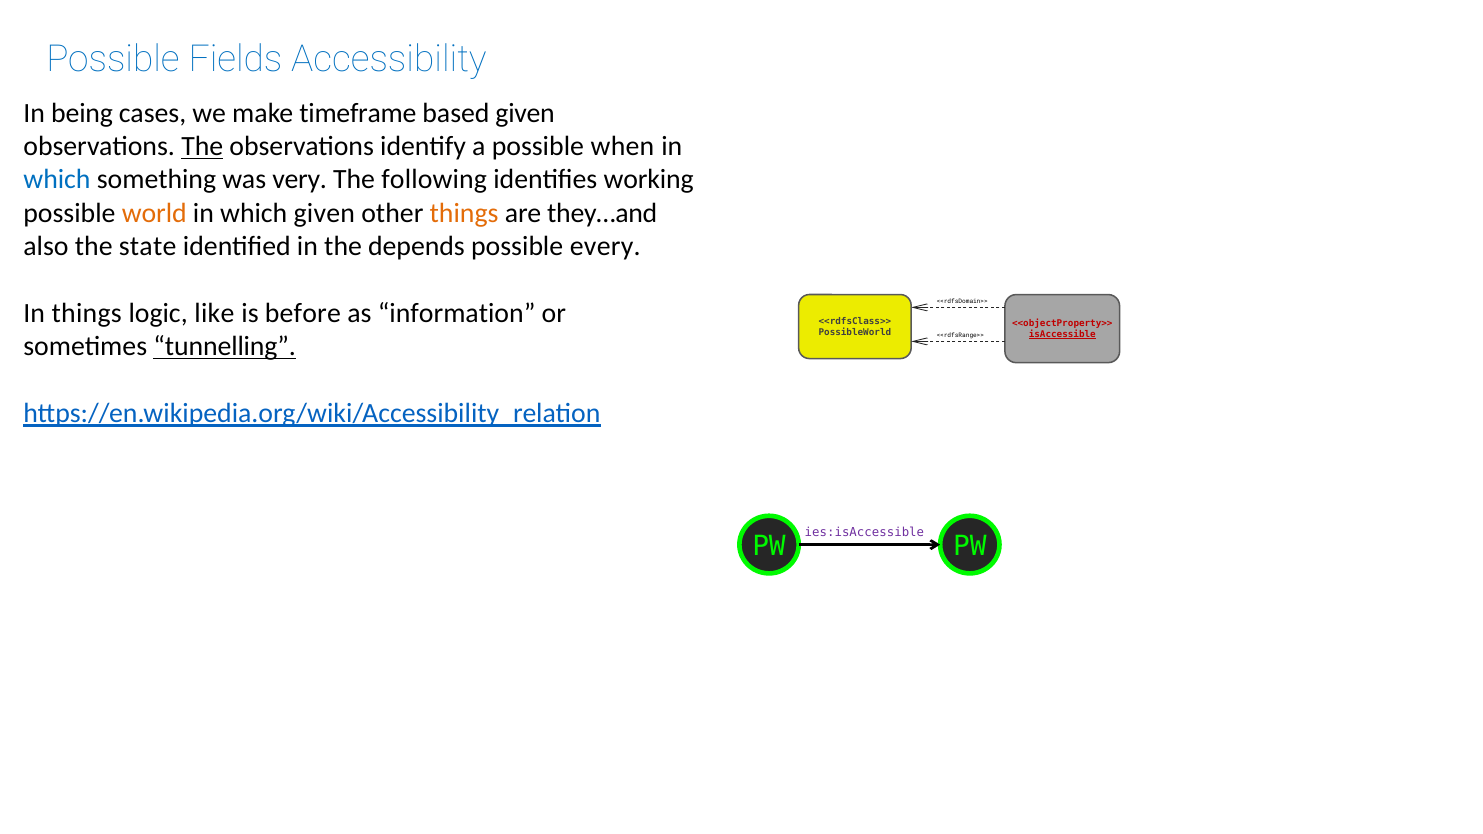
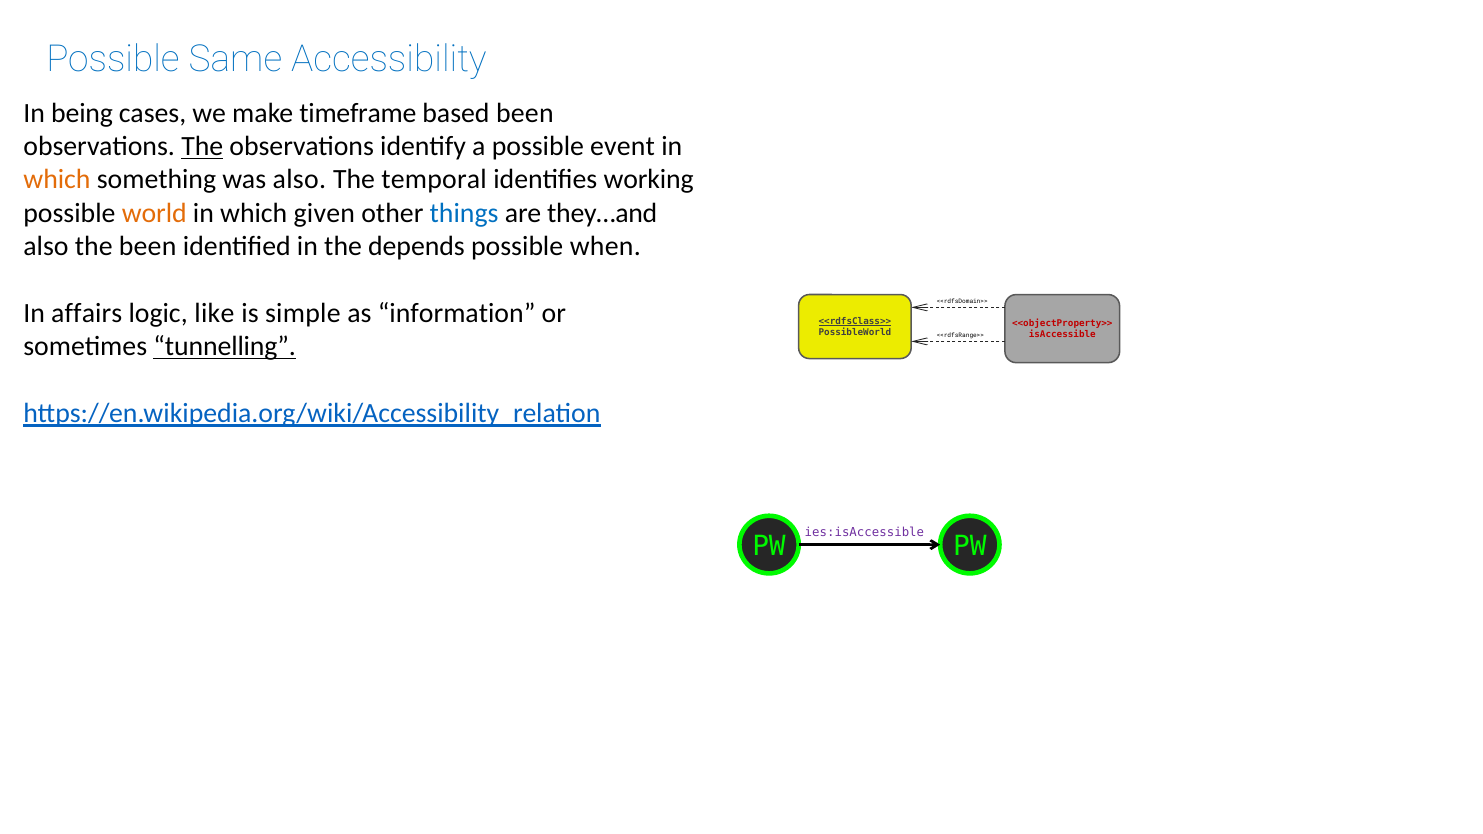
Fields: Fields -> Same
based given: given -> been
when: when -> event
which at (57, 180) colour: blue -> orange
was very: very -> also
following: following -> temporal
things at (464, 213) colour: orange -> blue
the state: state -> been
every: every -> when
In things: things -> affairs
before: before -> simple
<<rdfsClass>> underline: none -> present
isAccessible underline: present -> none
